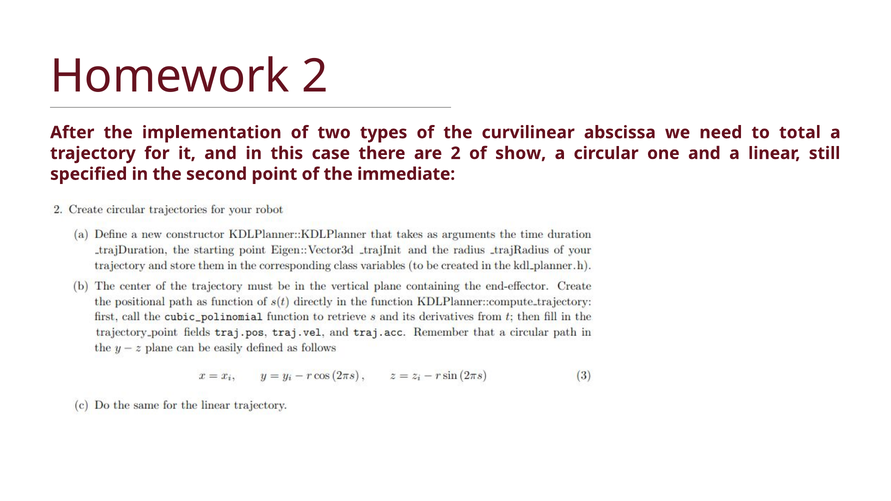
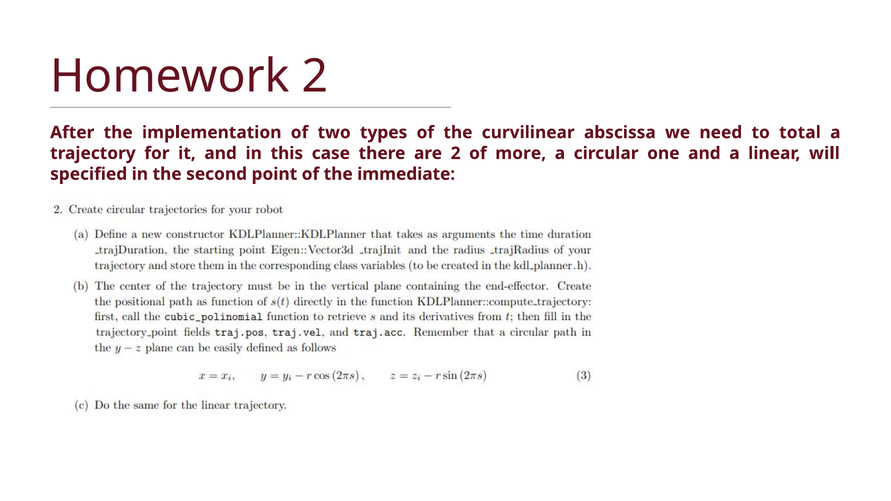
show: show -> more
still: still -> will
